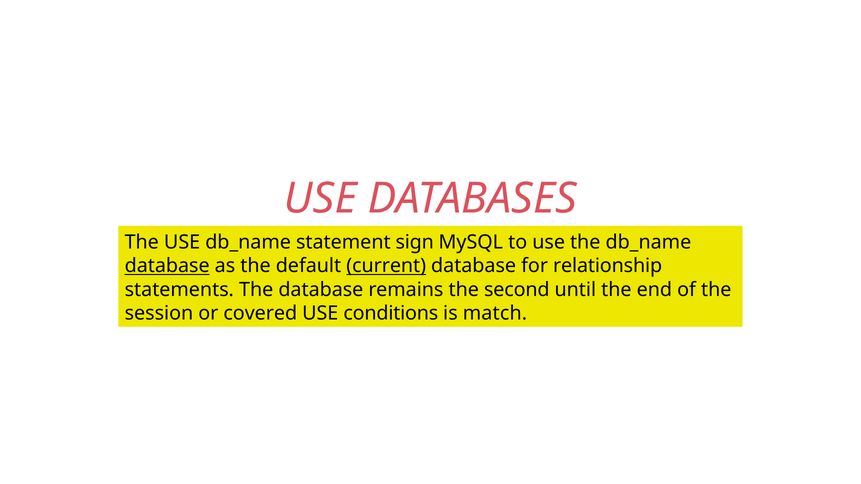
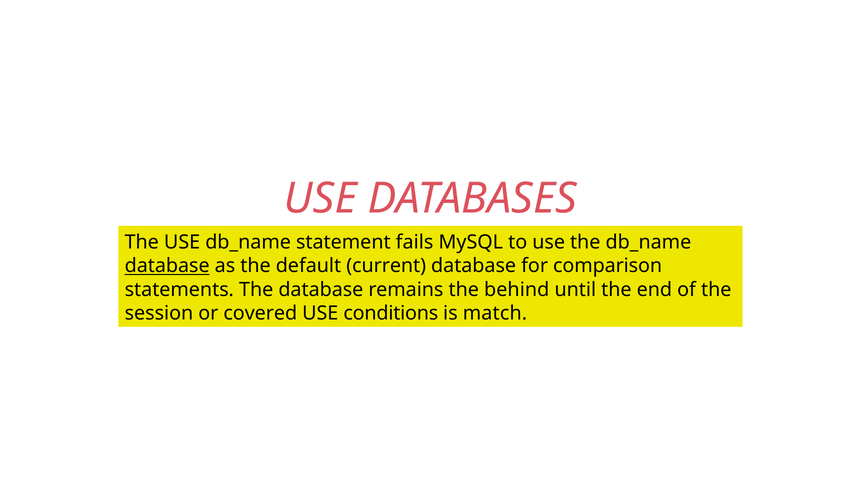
sign: sign -> fails
current underline: present -> none
relationship: relationship -> comparison
second: second -> behind
